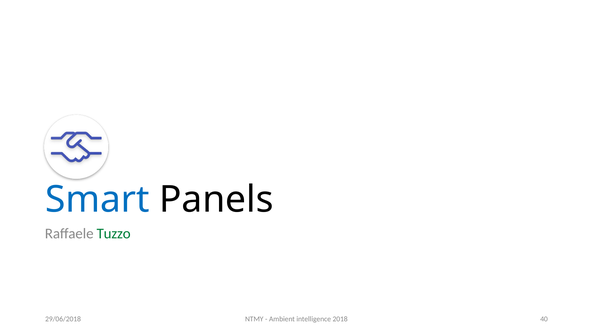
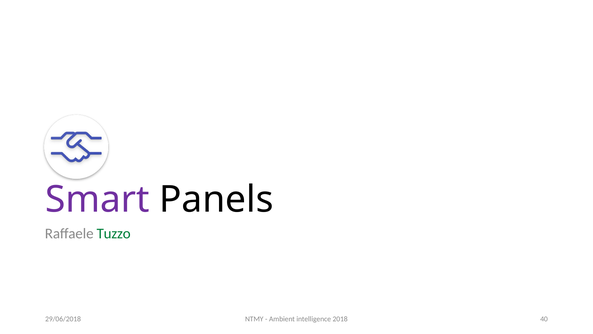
Smart colour: blue -> purple
